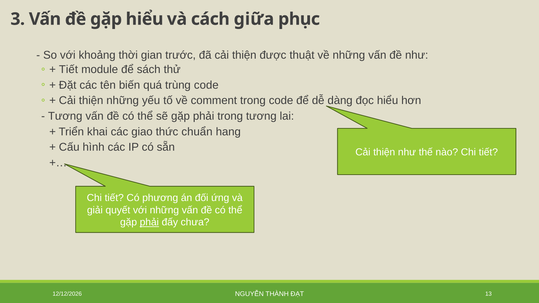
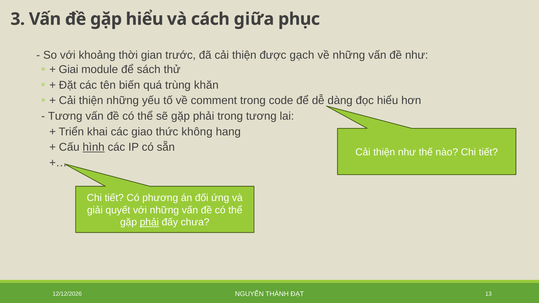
thuật: thuật -> gạch
Tiết at (68, 70): Tiết -> Giai
trùng code: code -> khăn
chuẩn: chuẩn -> không
hình underline: none -> present
